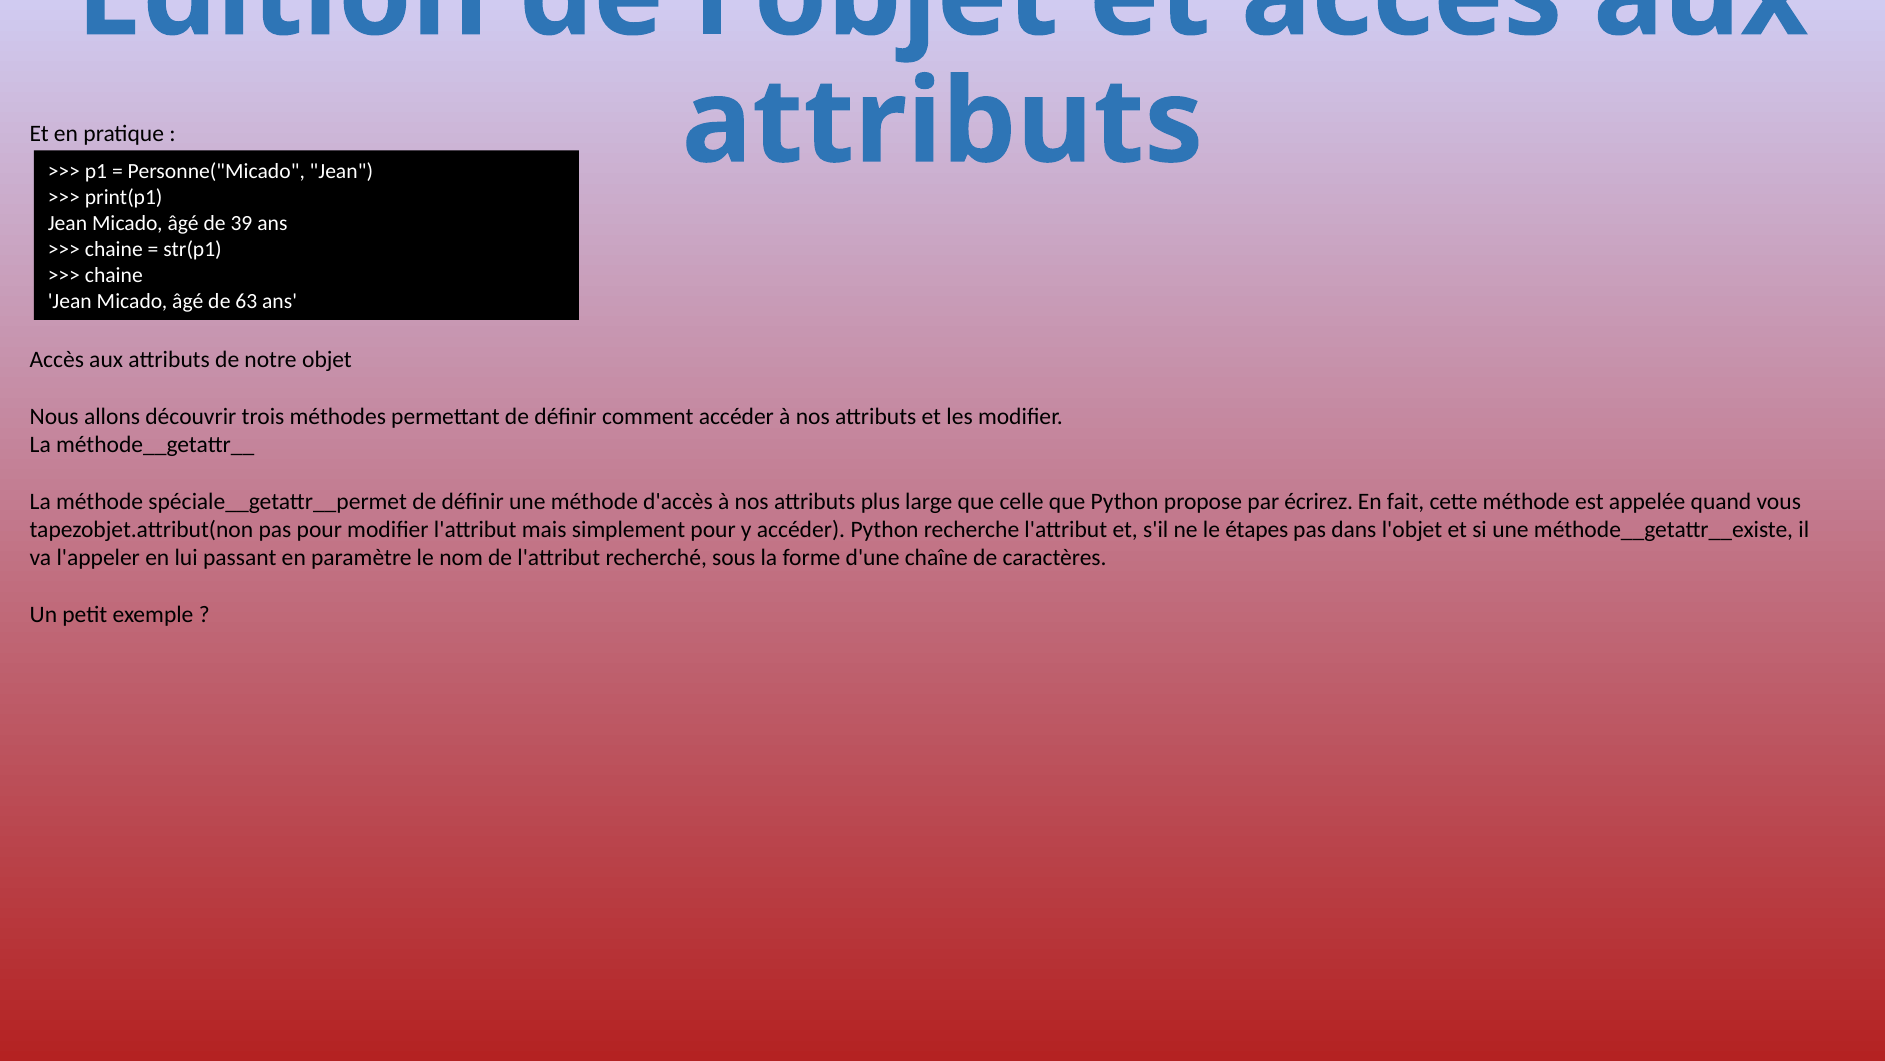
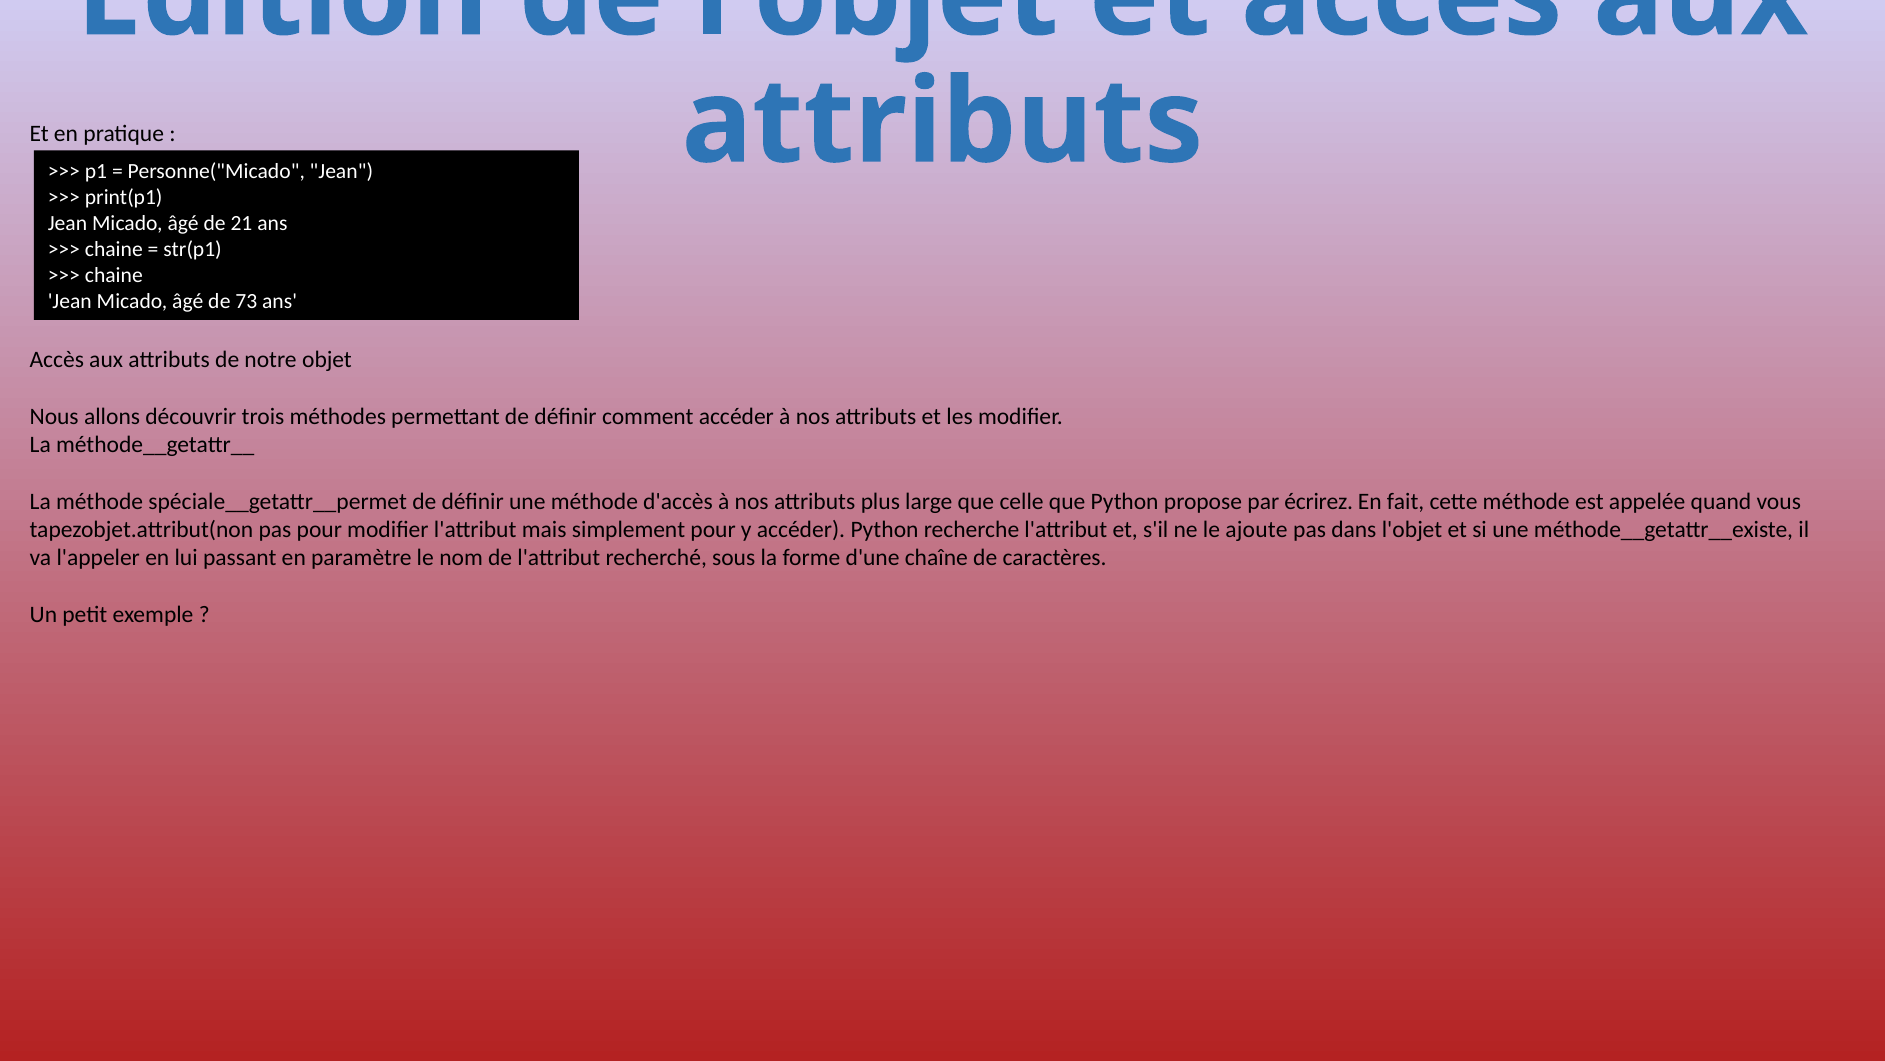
39: 39 -> 21
63: 63 -> 73
étapes: étapes -> ajoute
